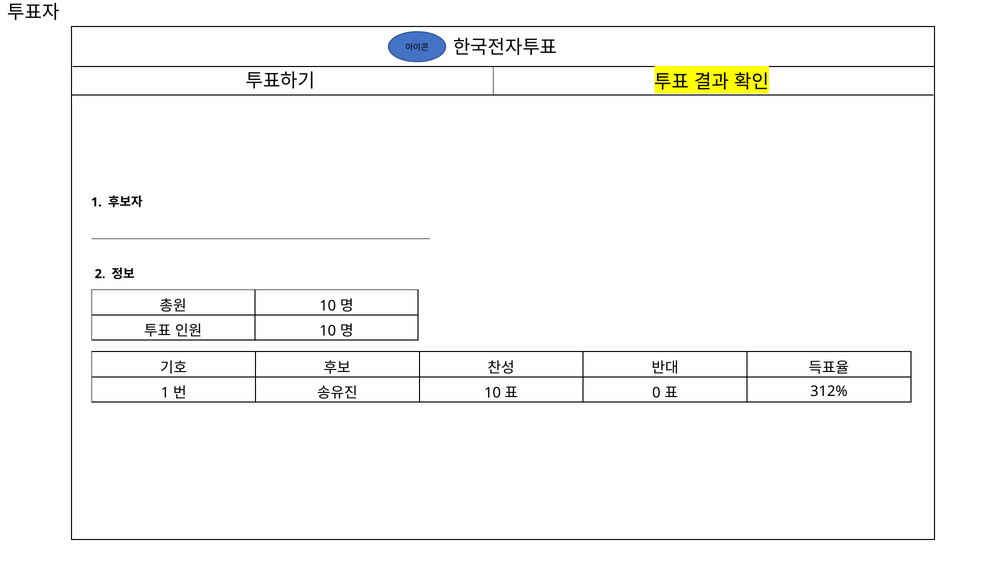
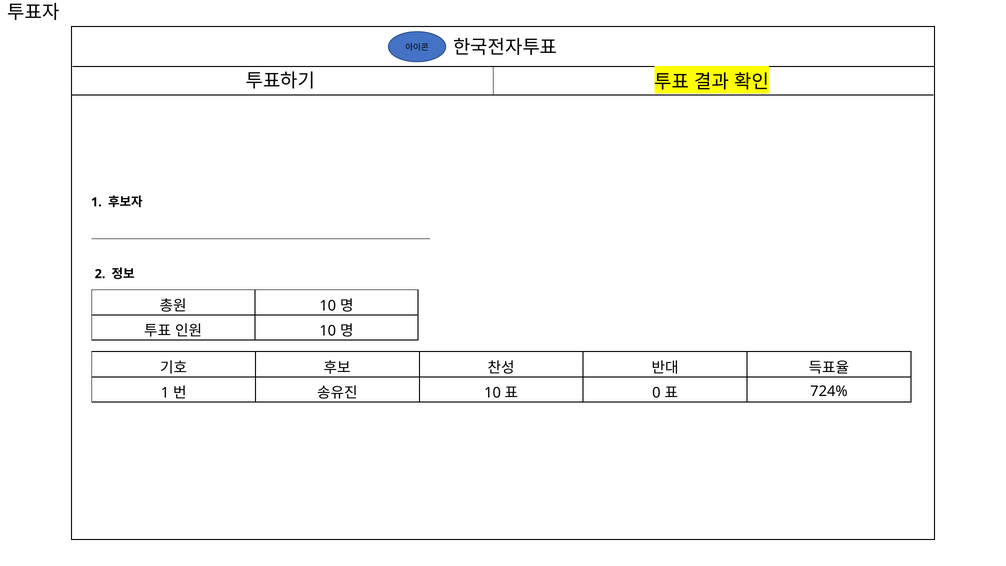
312%: 312% -> 724%
